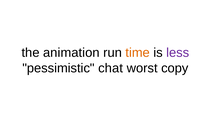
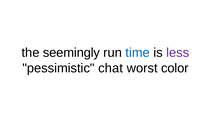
animation: animation -> seemingly
time colour: orange -> blue
copy: copy -> color
